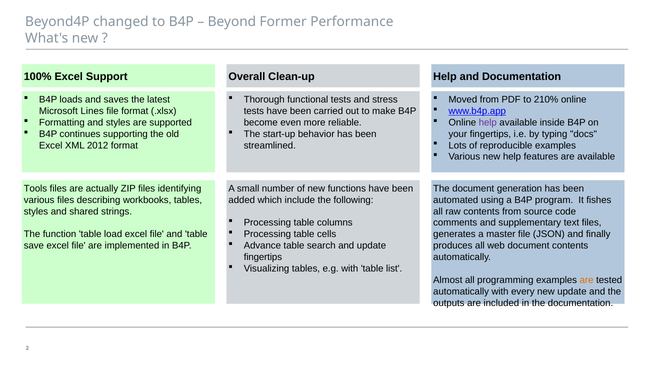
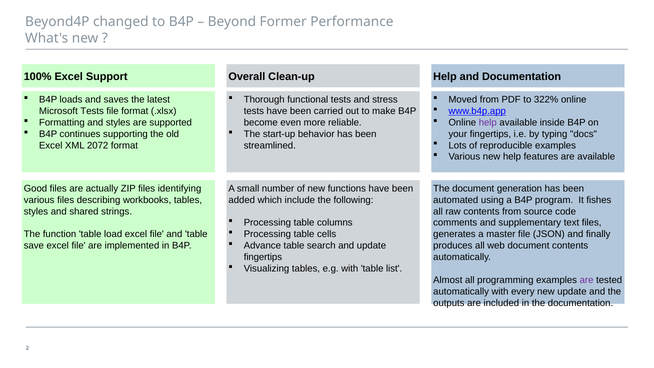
210%: 210% -> 322%
Microsoft Lines: Lines -> Tests
2012: 2012 -> 2072
Tools: Tools -> Good
are at (587, 280) colour: orange -> purple
